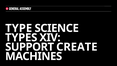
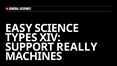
TYPE: TYPE -> EASY
CREATE: CREATE -> REALLY
